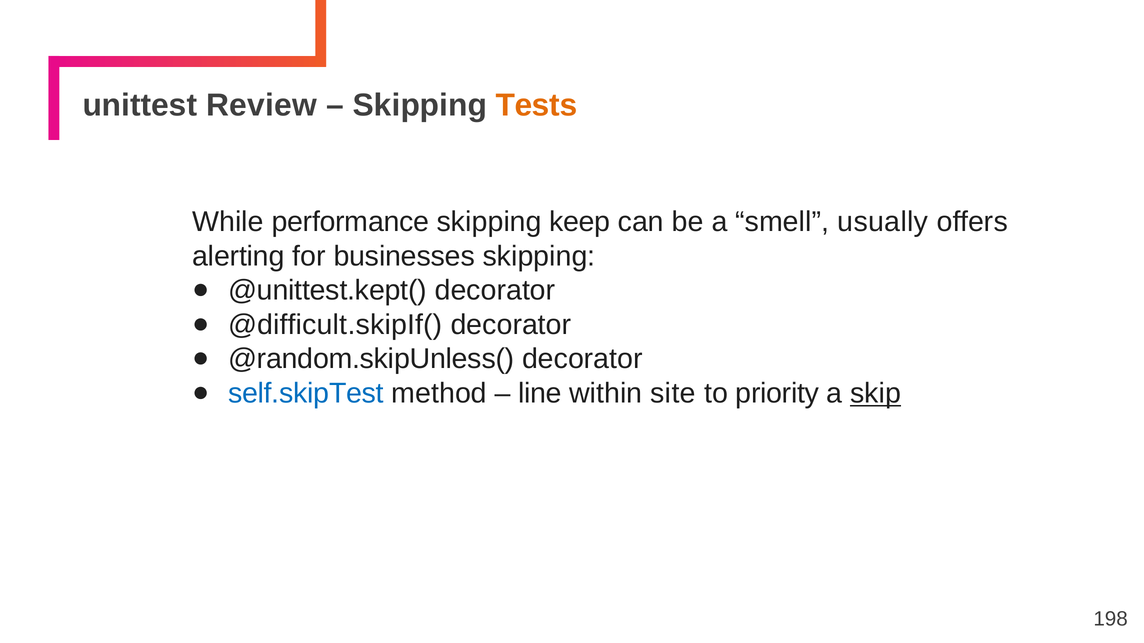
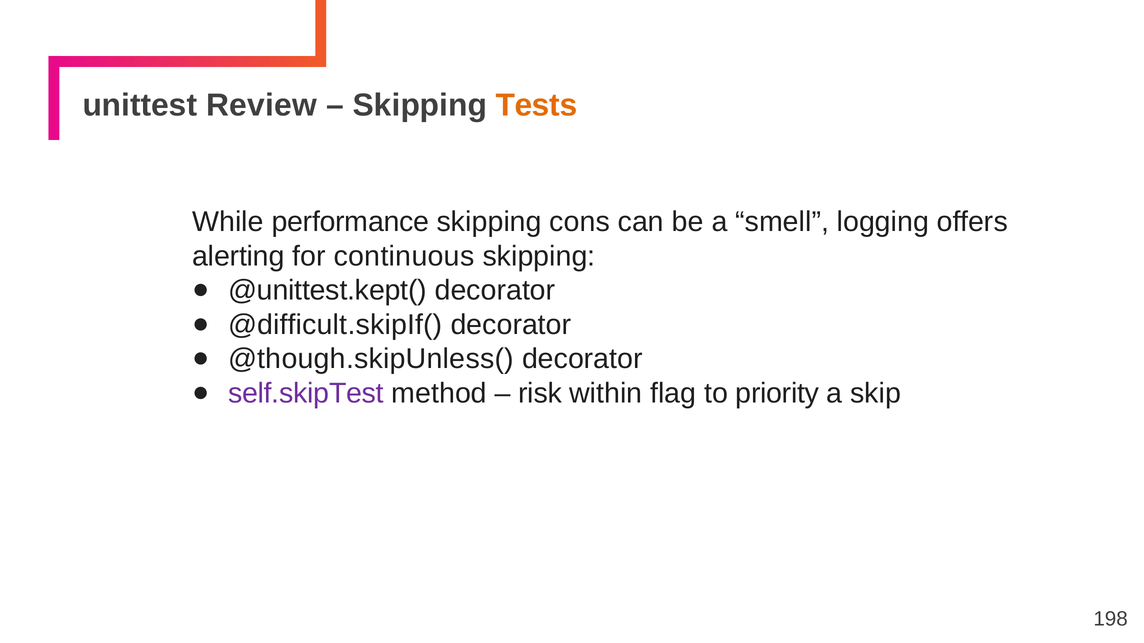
keep: keep -> cons
usually: usually -> logging
businesses: businesses -> continuous
@random.skipUnless(: @random.skipUnless( -> @though.skipUnless(
self.skipTest colour: blue -> purple
line: line -> risk
site: site -> flag
skip underline: present -> none
